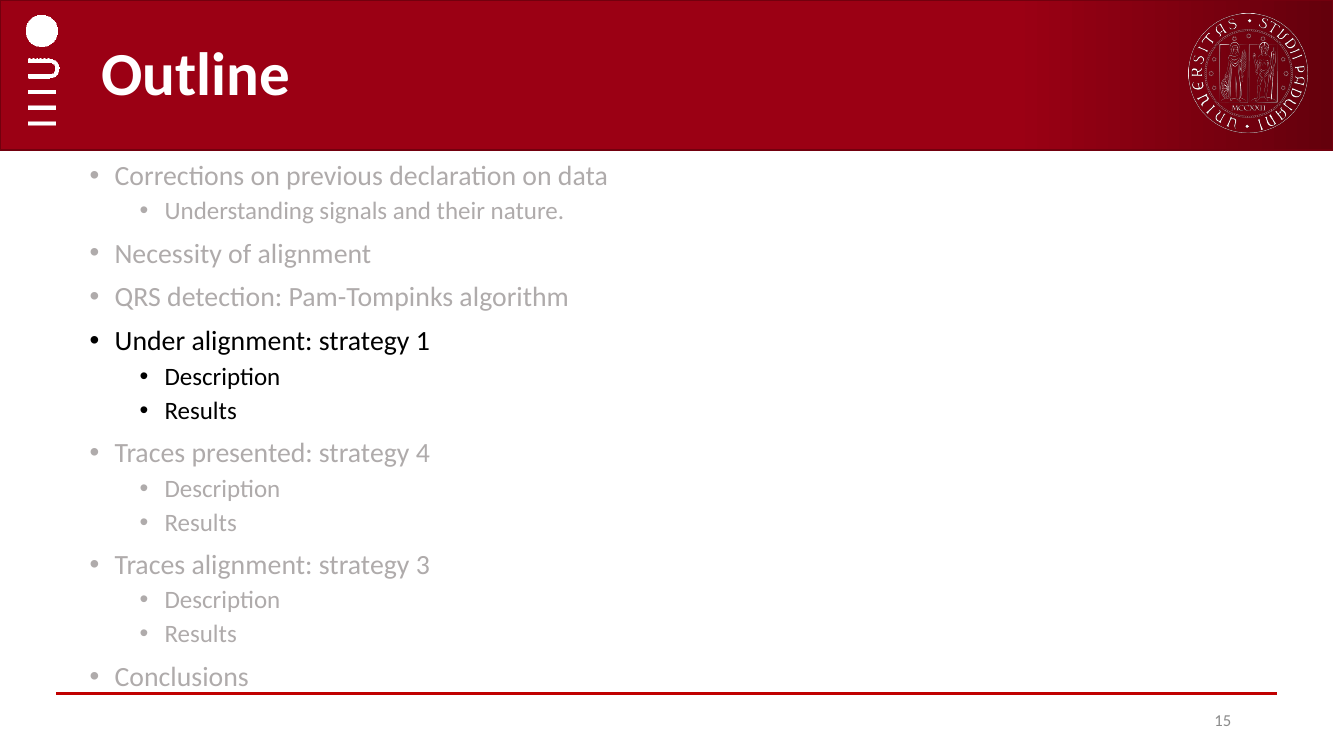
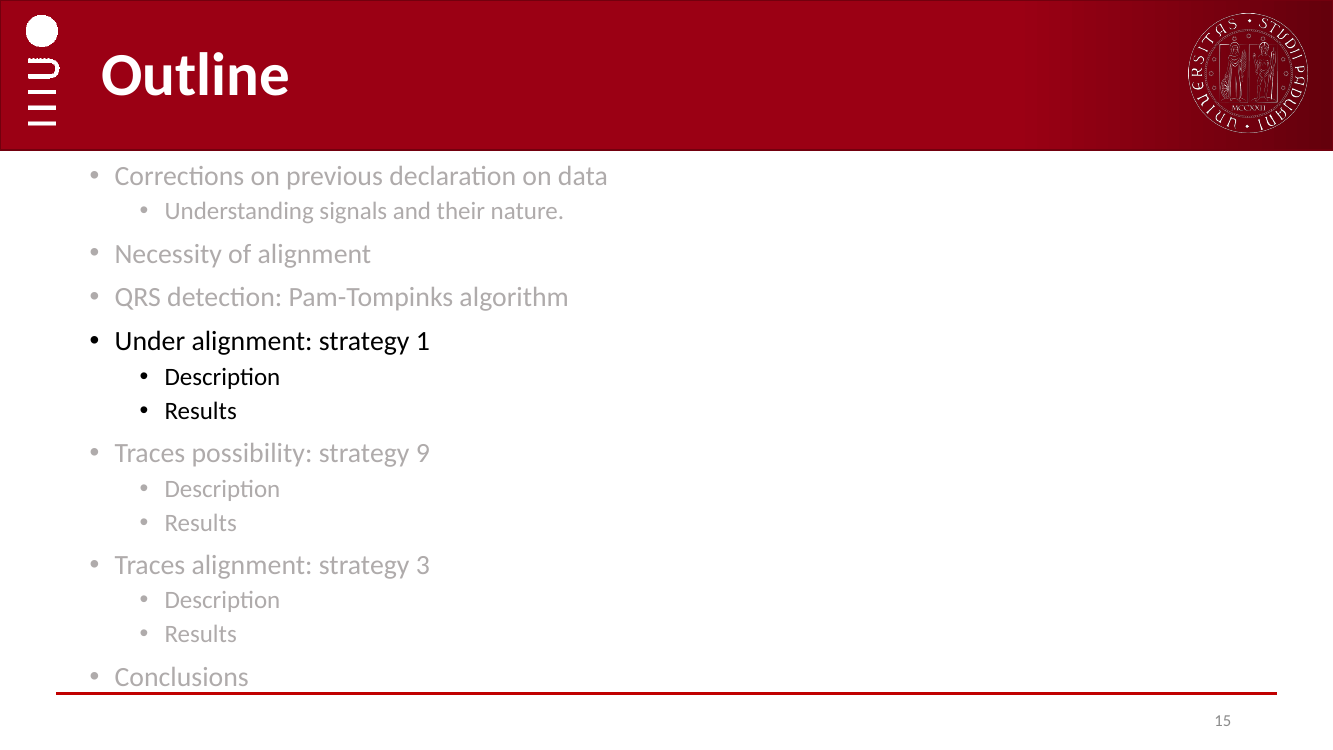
presented: presented -> possibility
4: 4 -> 9
